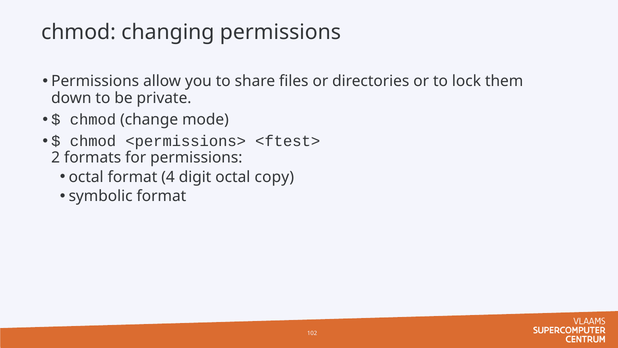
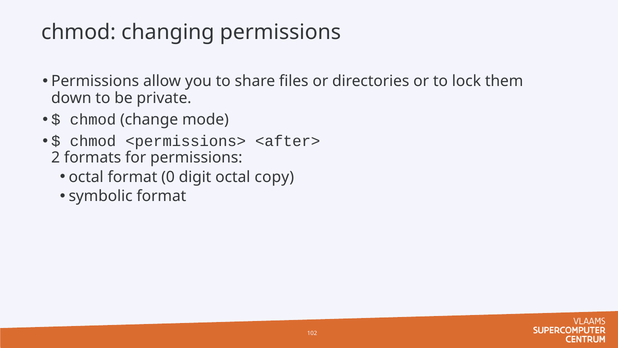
<ftest>: <ftest> -> <after>
4: 4 -> 0
